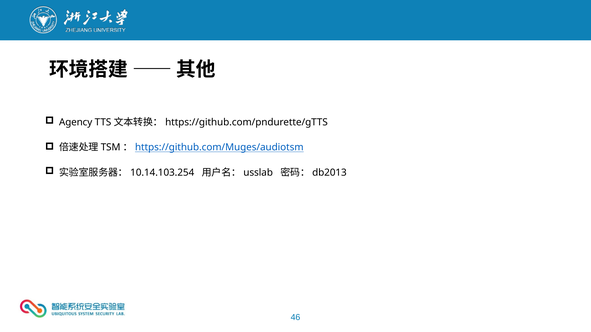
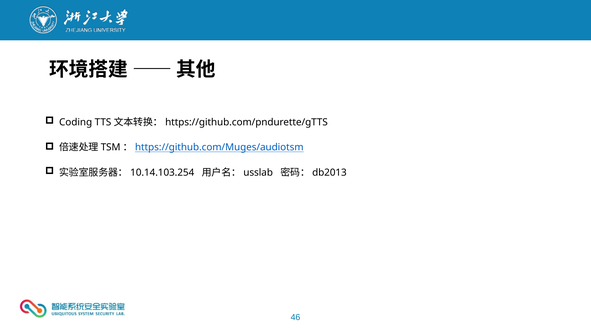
Agency: Agency -> Coding
